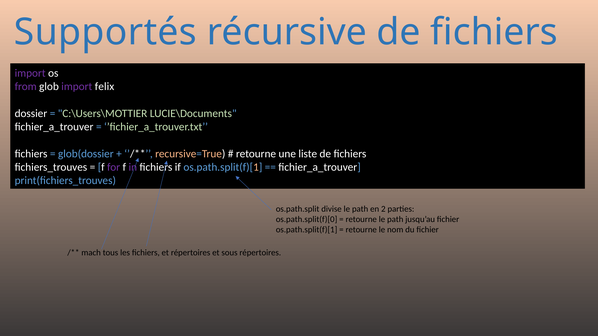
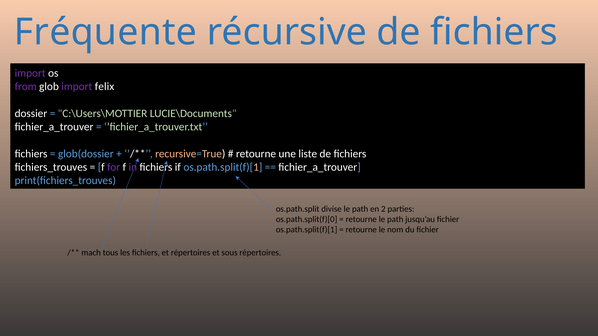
Supportés: Supportés -> Fréquente
